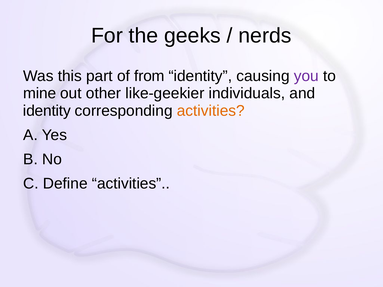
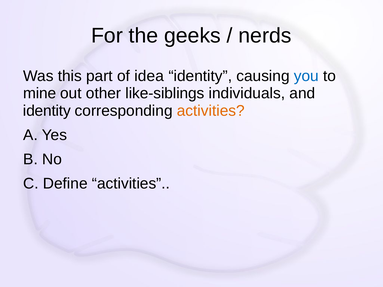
from: from -> idea
you colour: purple -> blue
like-geekier: like-geekier -> like-siblings
